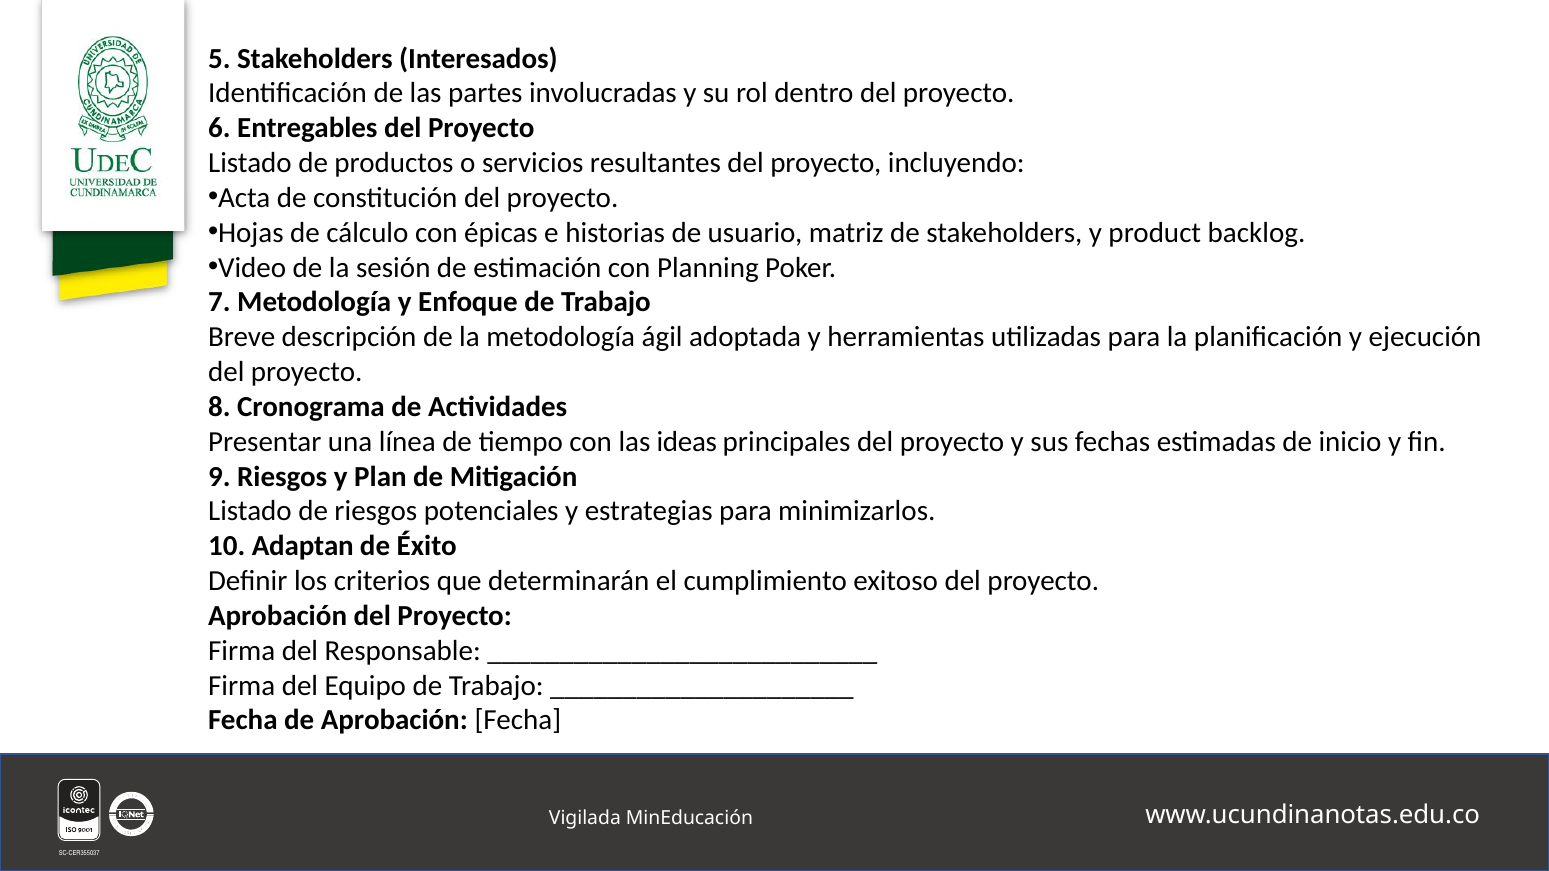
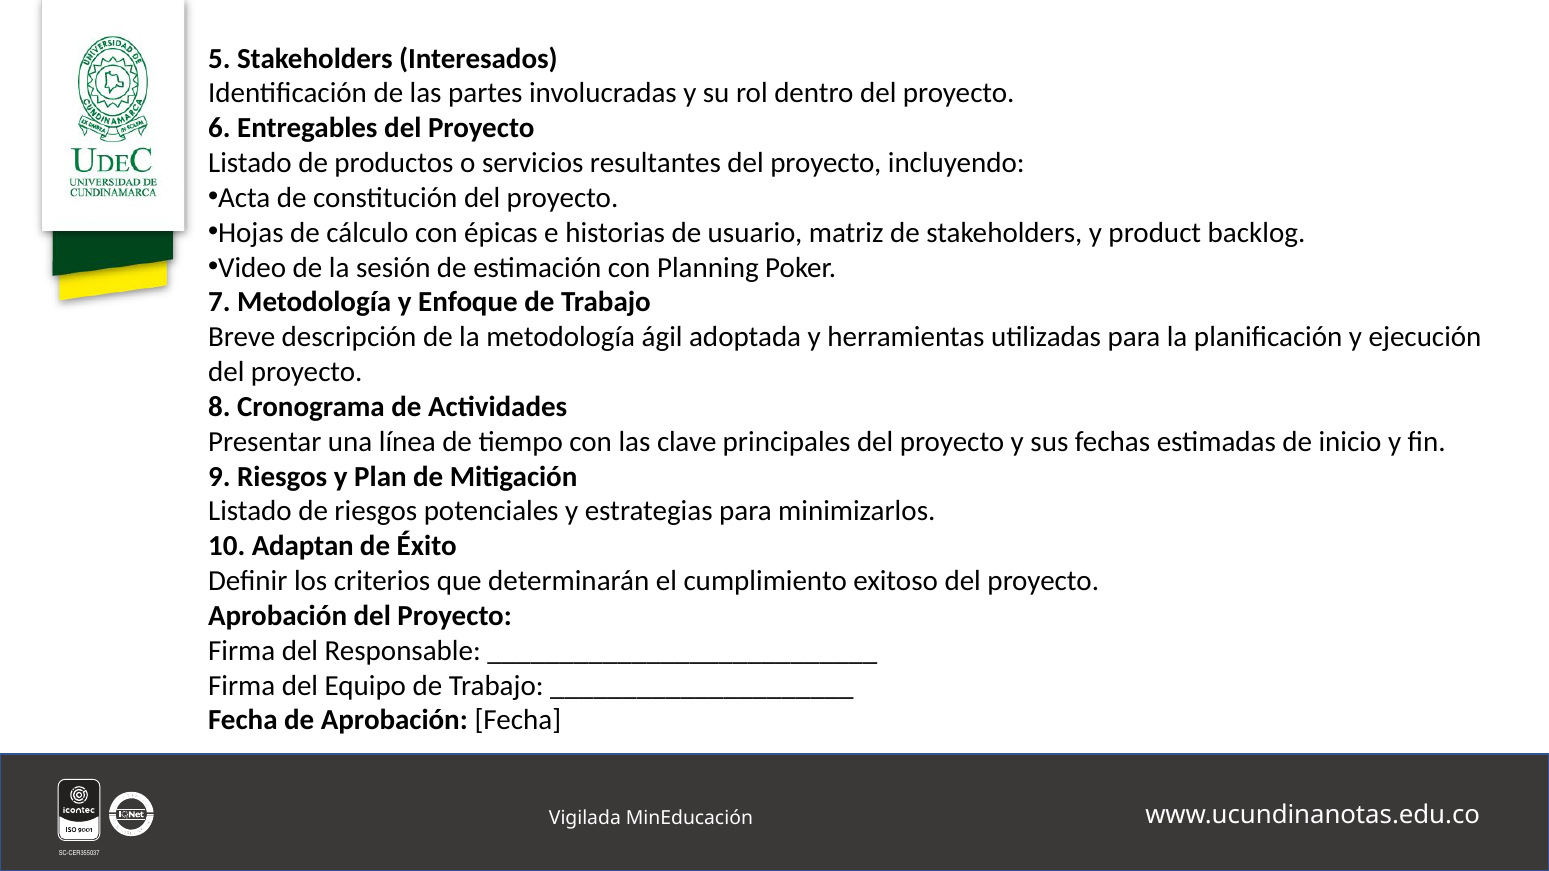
ideas: ideas -> clave
